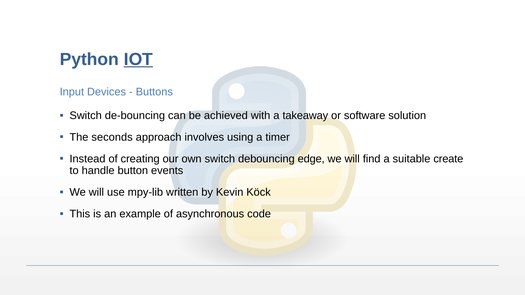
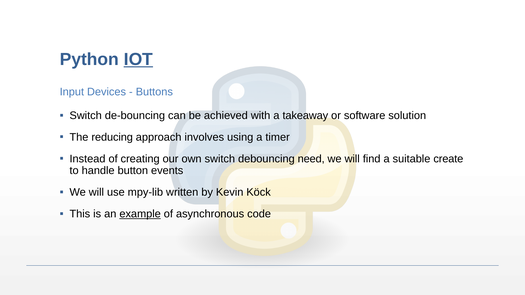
seconds: seconds -> reducing
edge: edge -> need
example underline: none -> present
